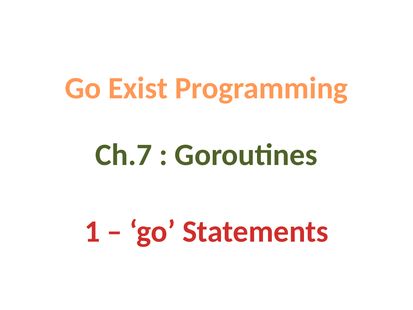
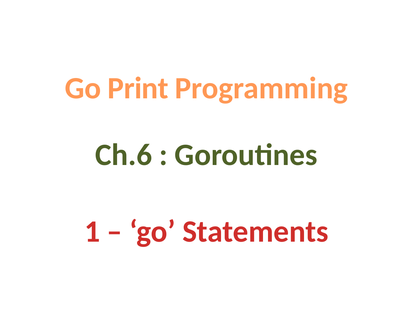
Exist: Exist -> Print
Ch.7: Ch.7 -> Ch.6
